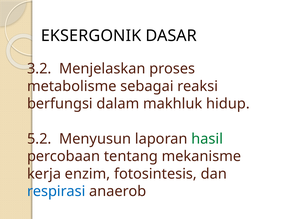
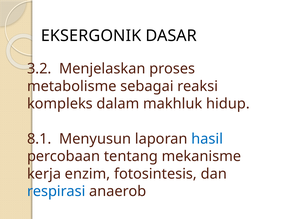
berfungsi: berfungsi -> kompleks
5.2: 5.2 -> 8.1
hasil colour: green -> blue
